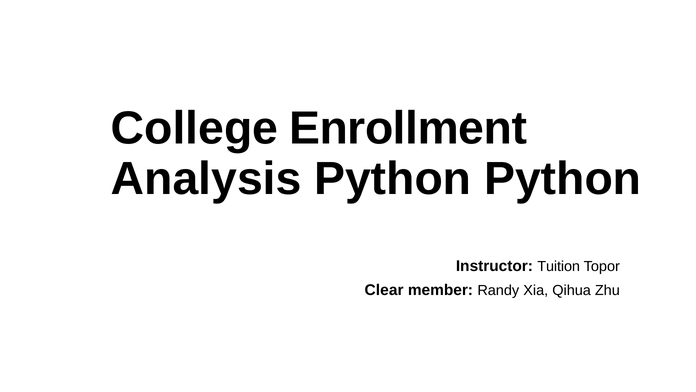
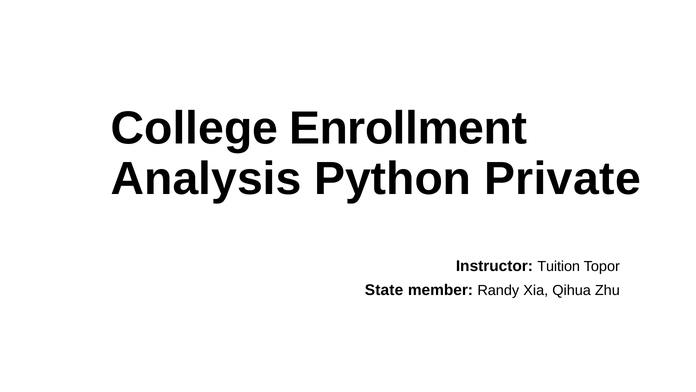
Python Python: Python -> Private
Clear: Clear -> State
